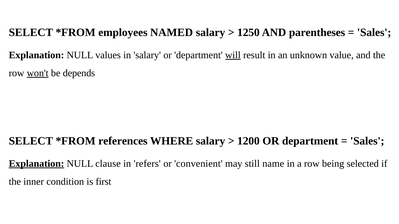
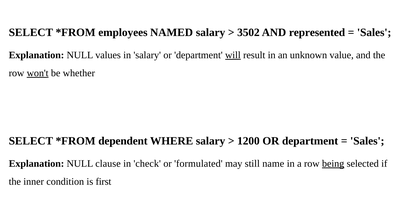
1250: 1250 -> 3502
parentheses: parentheses -> represented
depends: depends -> whether
references: references -> dependent
Explanation at (36, 164) underline: present -> none
refers: refers -> check
convenient: convenient -> formulated
being underline: none -> present
